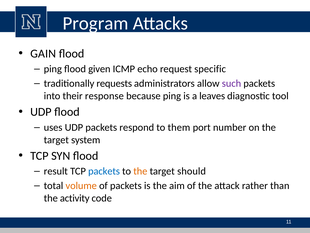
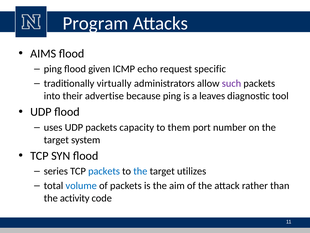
GAIN: GAIN -> AIMS
requests: requests -> virtually
response: response -> advertise
respond: respond -> capacity
result: result -> series
the at (140, 171) colour: orange -> blue
should: should -> utilizes
volume colour: orange -> blue
